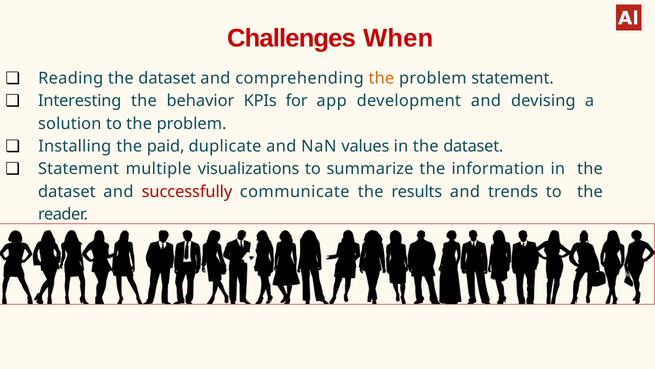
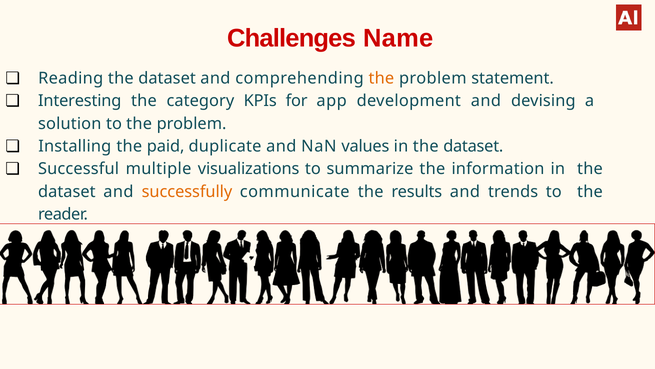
When: When -> Name
behavior: behavior -> category
Statement at (79, 169): Statement -> Successful
successfully colour: red -> orange
